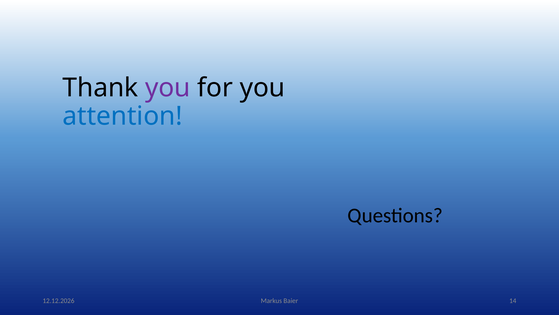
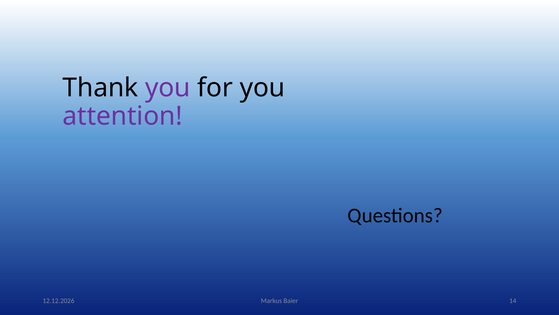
attention colour: blue -> purple
